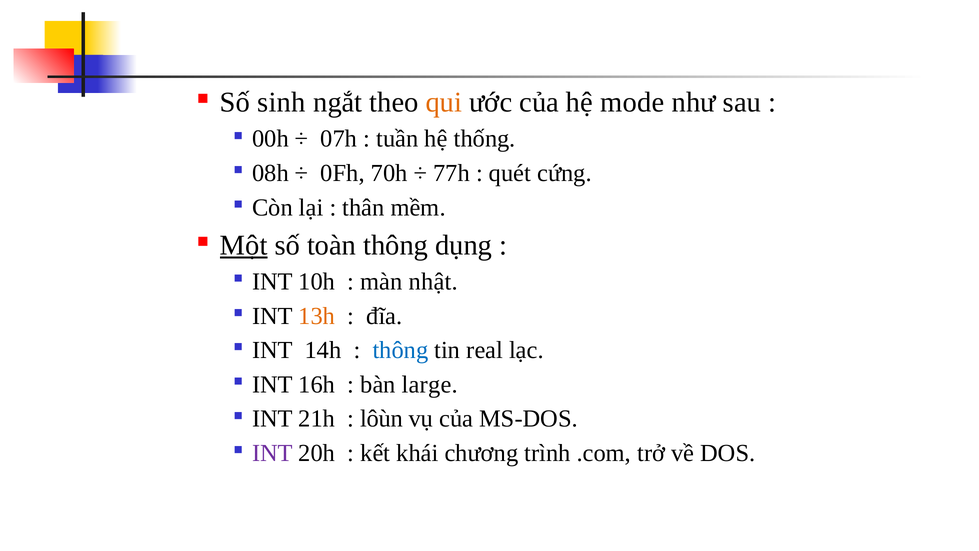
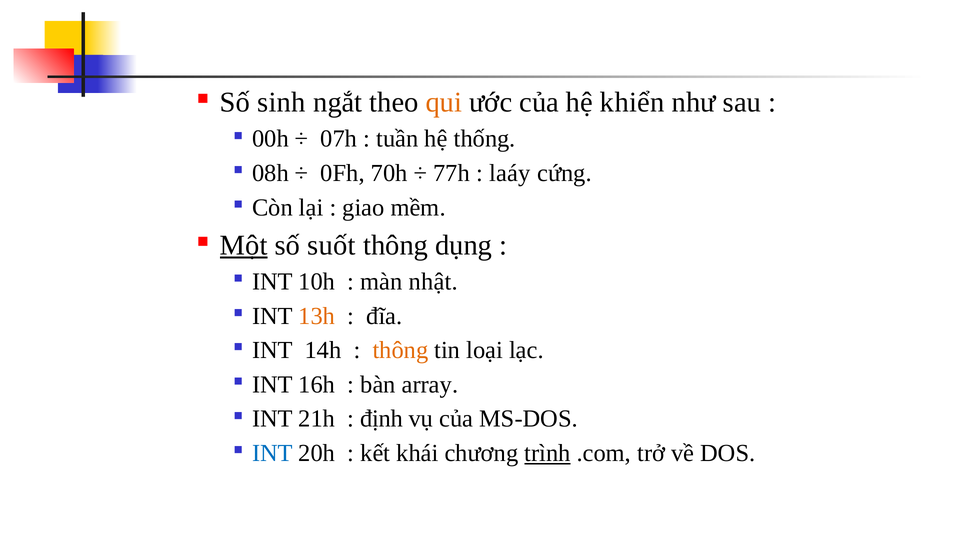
mode: mode -> khiển
quét: quét -> laáy
thân: thân -> giao
toàn: toàn -> suốt
thông at (400, 350) colour: blue -> orange
real: real -> loại
large: large -> array
lôùn: lôùn -> định
INT at (272, 453) colour: purple -> blue
trình underline: none -> present
